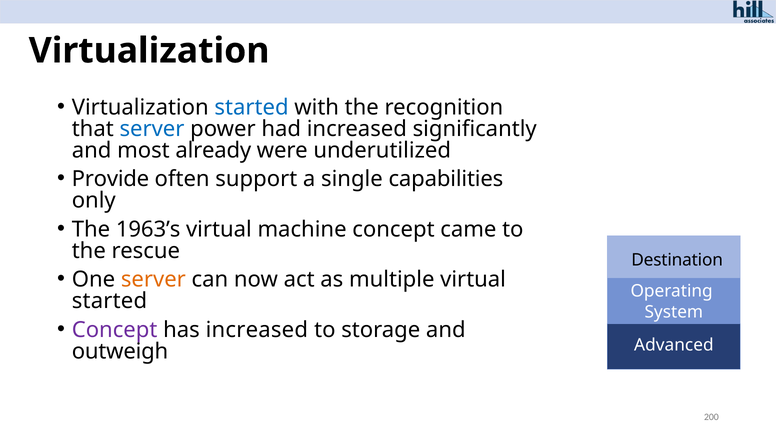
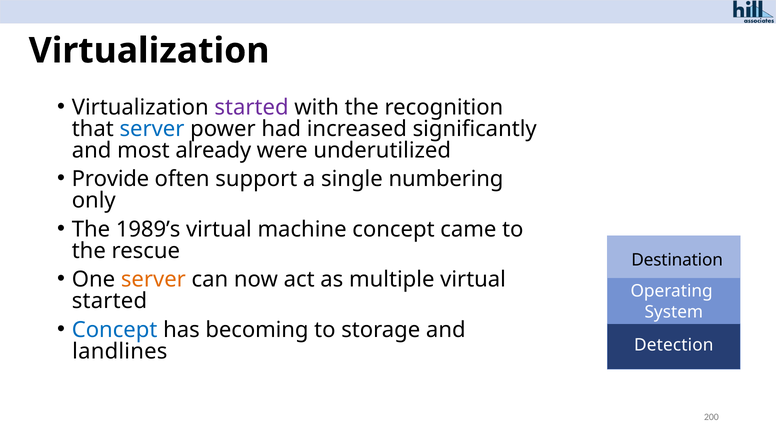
started at (252, 107) colour: blue -> purple
capabilities: capabilities -> numbering
1963’s: 1963’s -> 1989’s
Concept at (115, 329) colour: purple -> blue
has increased: increased -> becoming
Advanced: Advanced -> Detection
outweigh: outweigh -> landlines
